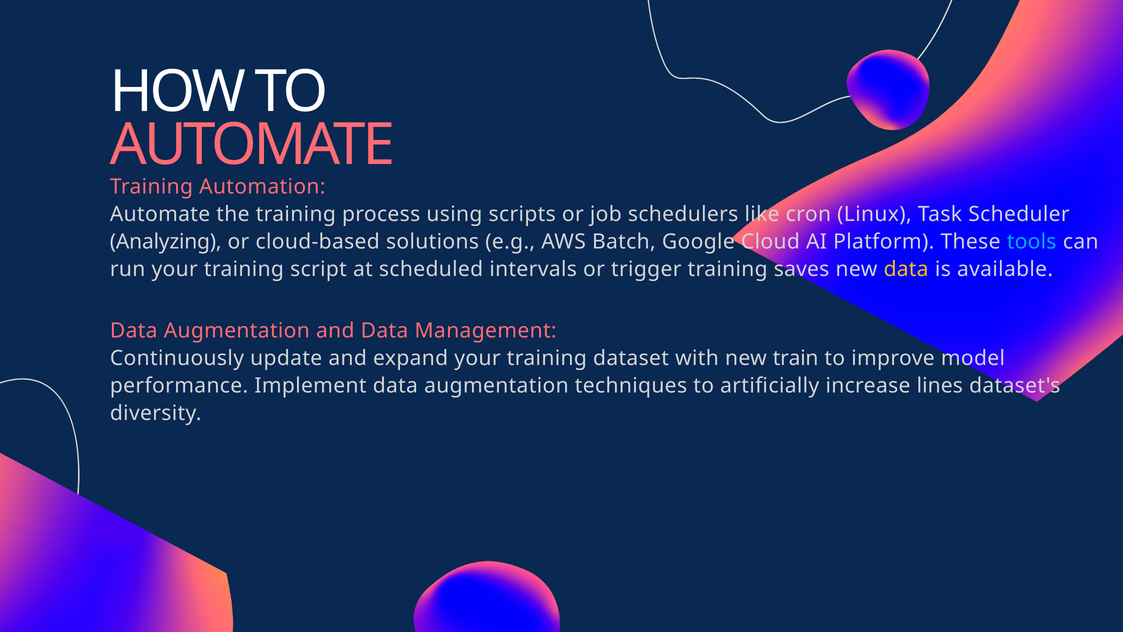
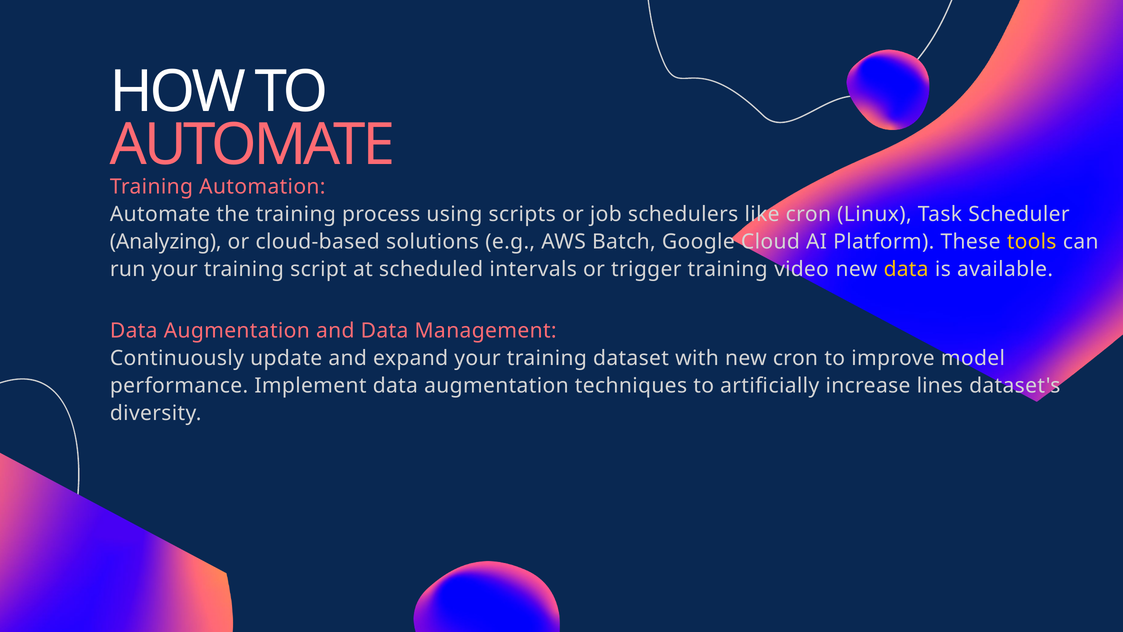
tools colour: light blue -> yellow
saves: saves -> video
new train: train -> cron
